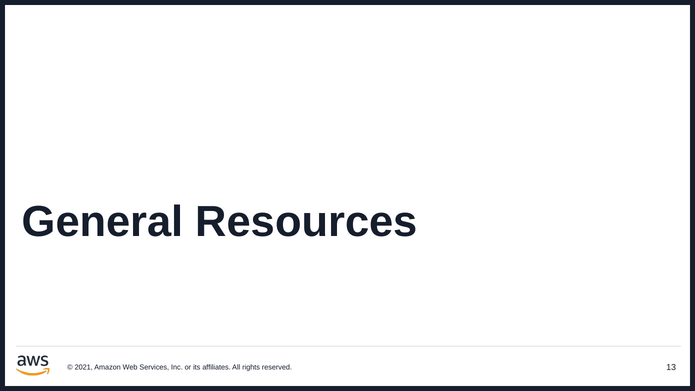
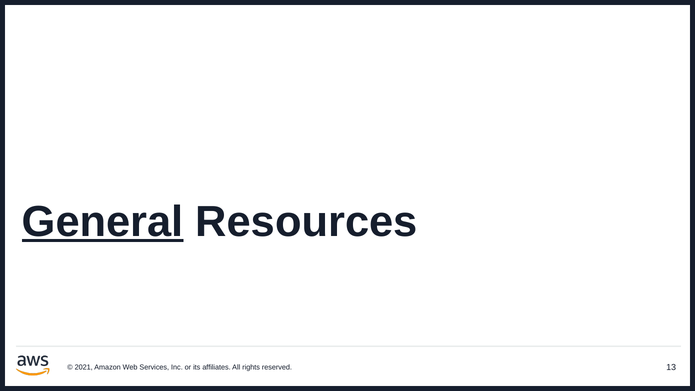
General underline: none -> present
